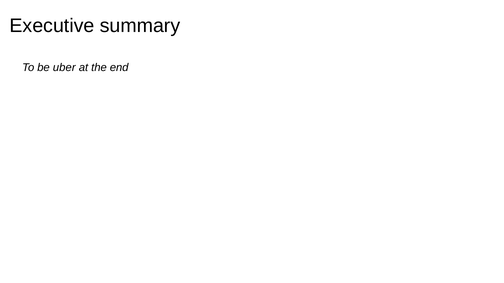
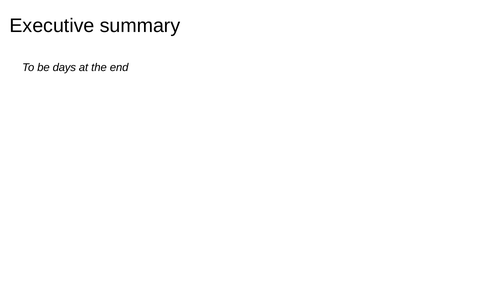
uber: uber -> days
